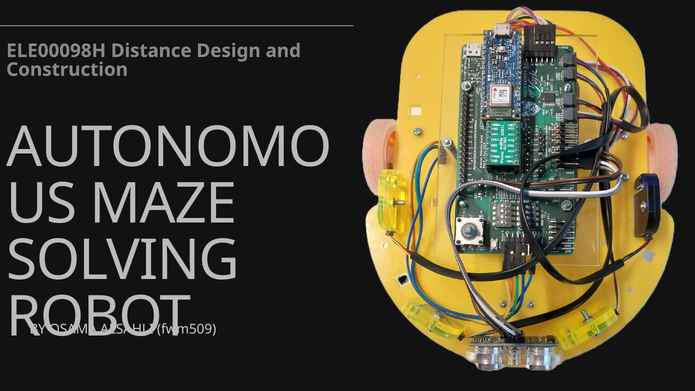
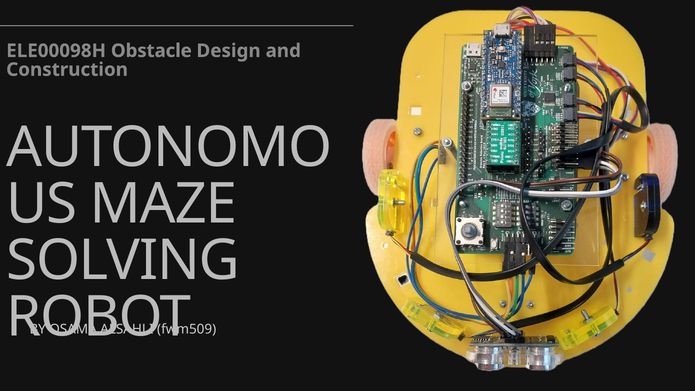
Distance: Distance -> Obstacle
